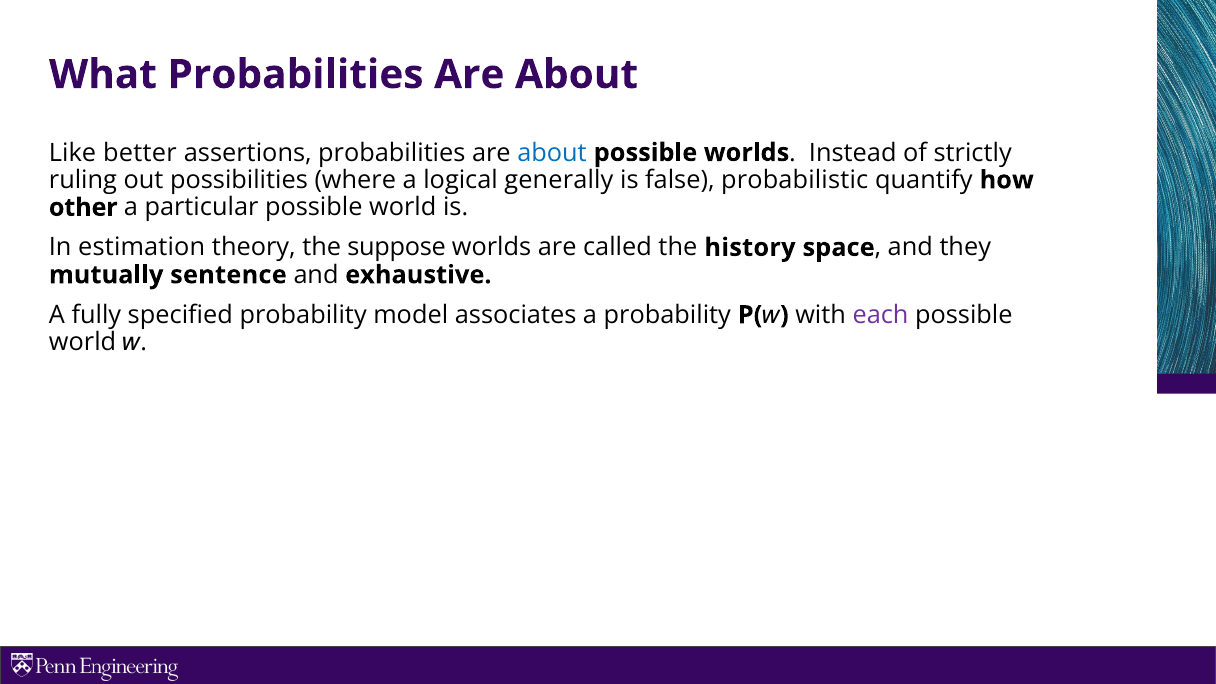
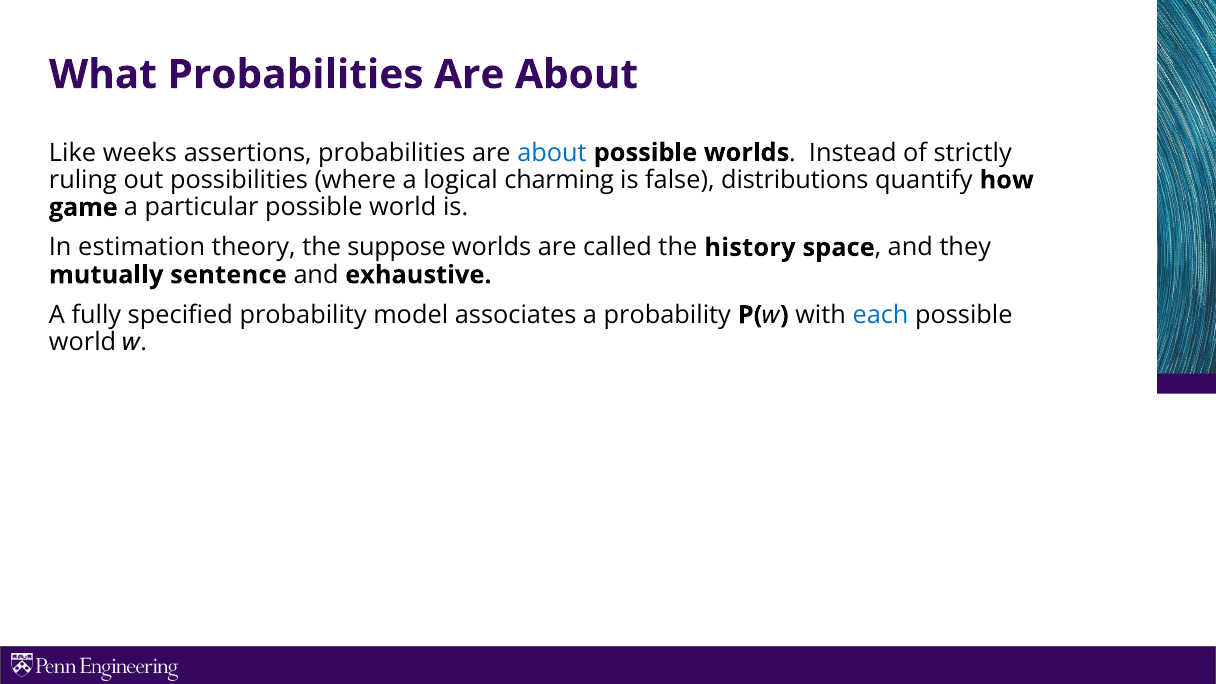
better: better -> weeks
generally: generally -> charming
probabilistic: probabilistic -> distributions
other: other -> game
each colour: purple -> blue
